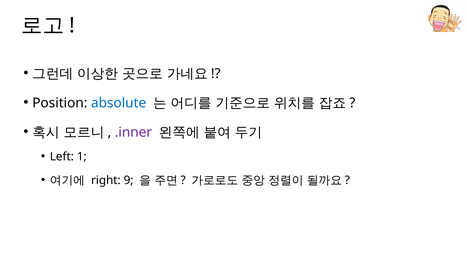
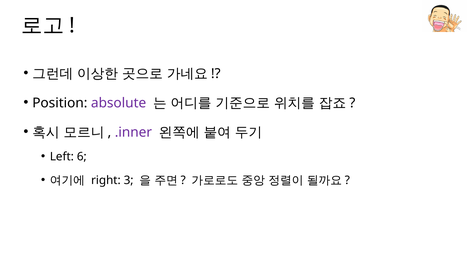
absolute colour: blue -> purple
1: 1 -> 6
9: 9 -> 3
